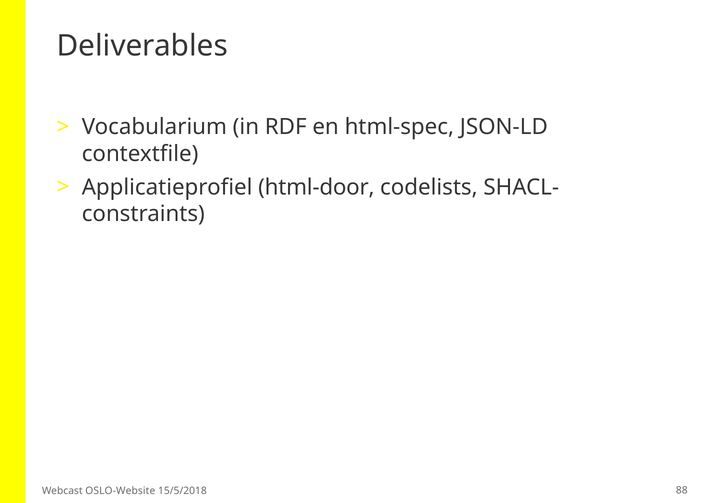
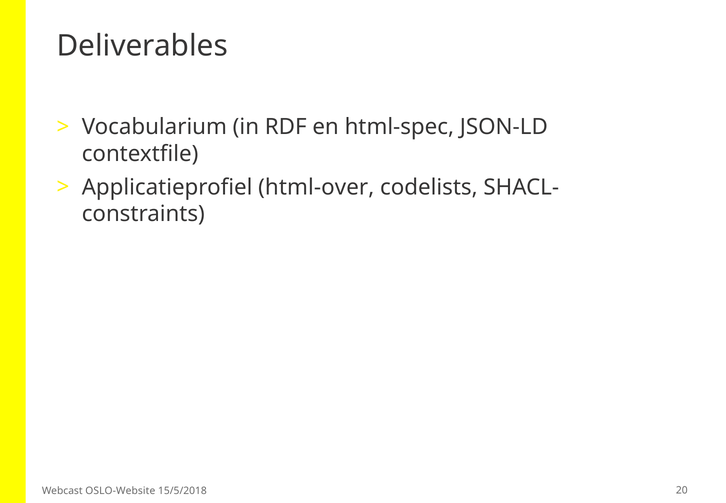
html-door: html-door -> html-over
88: 88 -> 20
